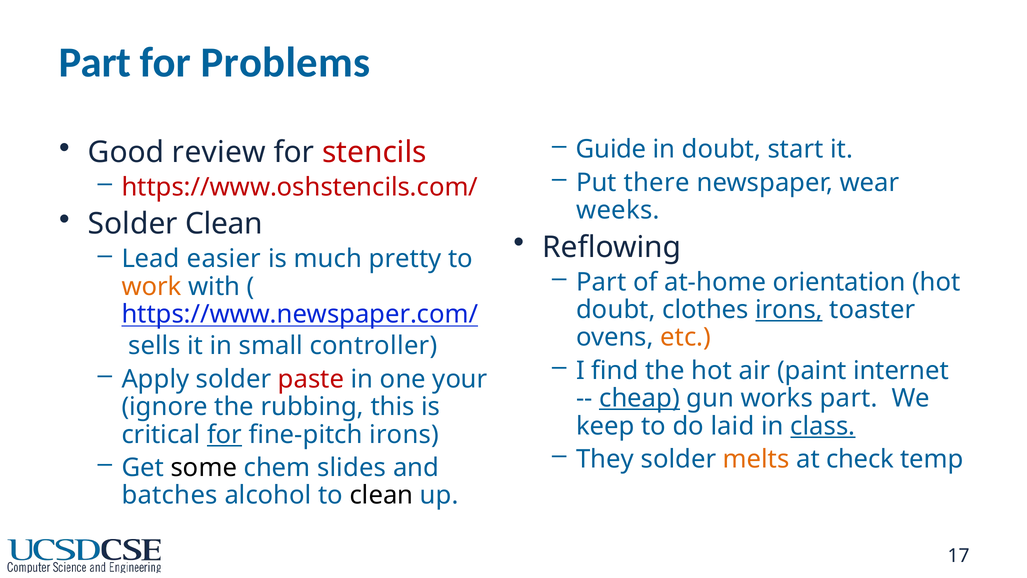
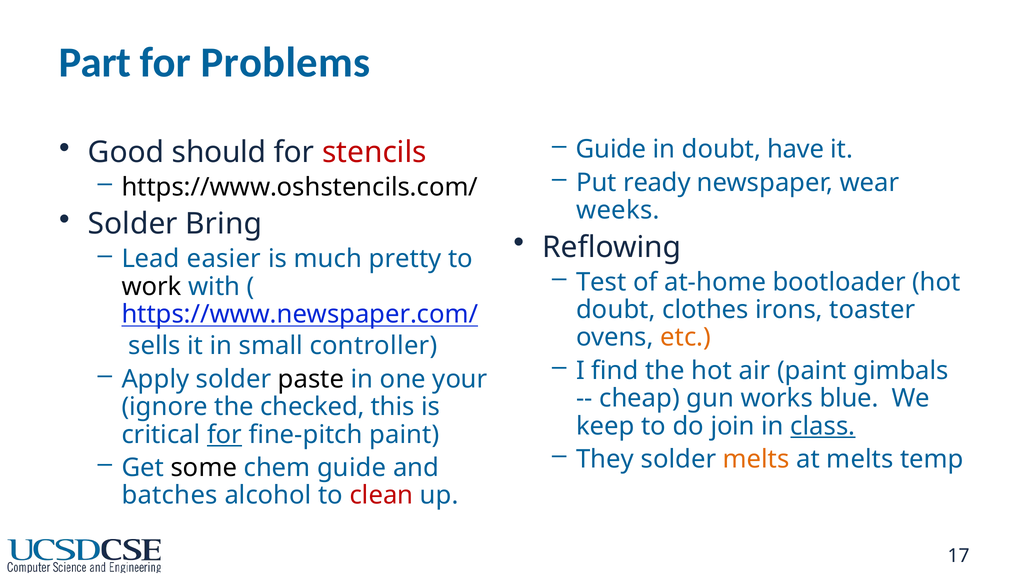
start: start -> have
review: review -> should
there: there -> ready
https://www.oshstencils.com/ colour: red -> black
Solder Clean: Clean -> Bring
Part at (601, 282): Part -> Test
orientation: orientation -> bootloader
work colour: orange -> black
irons at (789, 310) underline: present -> none
internet: internet -> gimbals
paste colour: red -> black
cheap underline: present -> none
works part: part -> blue
rubbing: rubbing -> checked
laid: laid -> join
fine-pitch irons: irons -> paint
at check: check -> melts
chem slides: slides -> guide
clean at (381, 495) colour: black -> red
